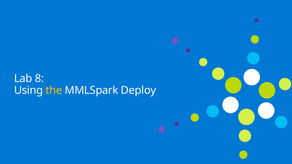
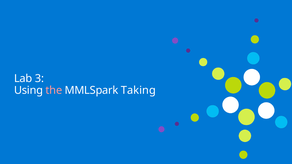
8: 8 -> 3
the colour: yellow -> pink
Deploy: Deploy -> Taking
